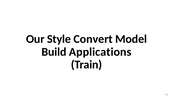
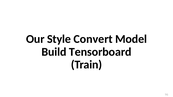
Applications: Applications -> Tensorboard
